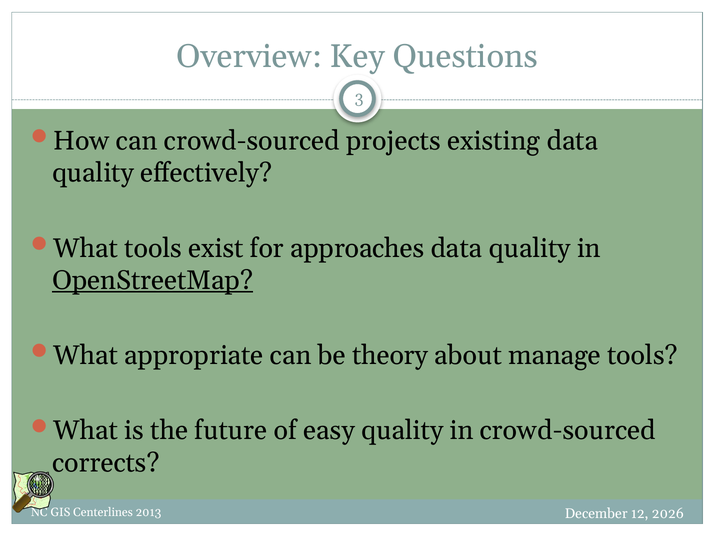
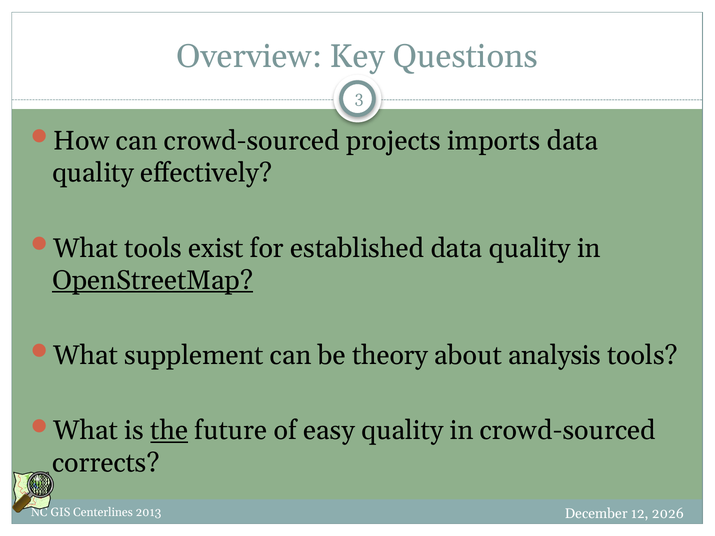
existing: existing -> imports
approaches: approaches -> established
appropriate: appropriate -> supplement
manage: manage -> analysis
the underline: none -> present
